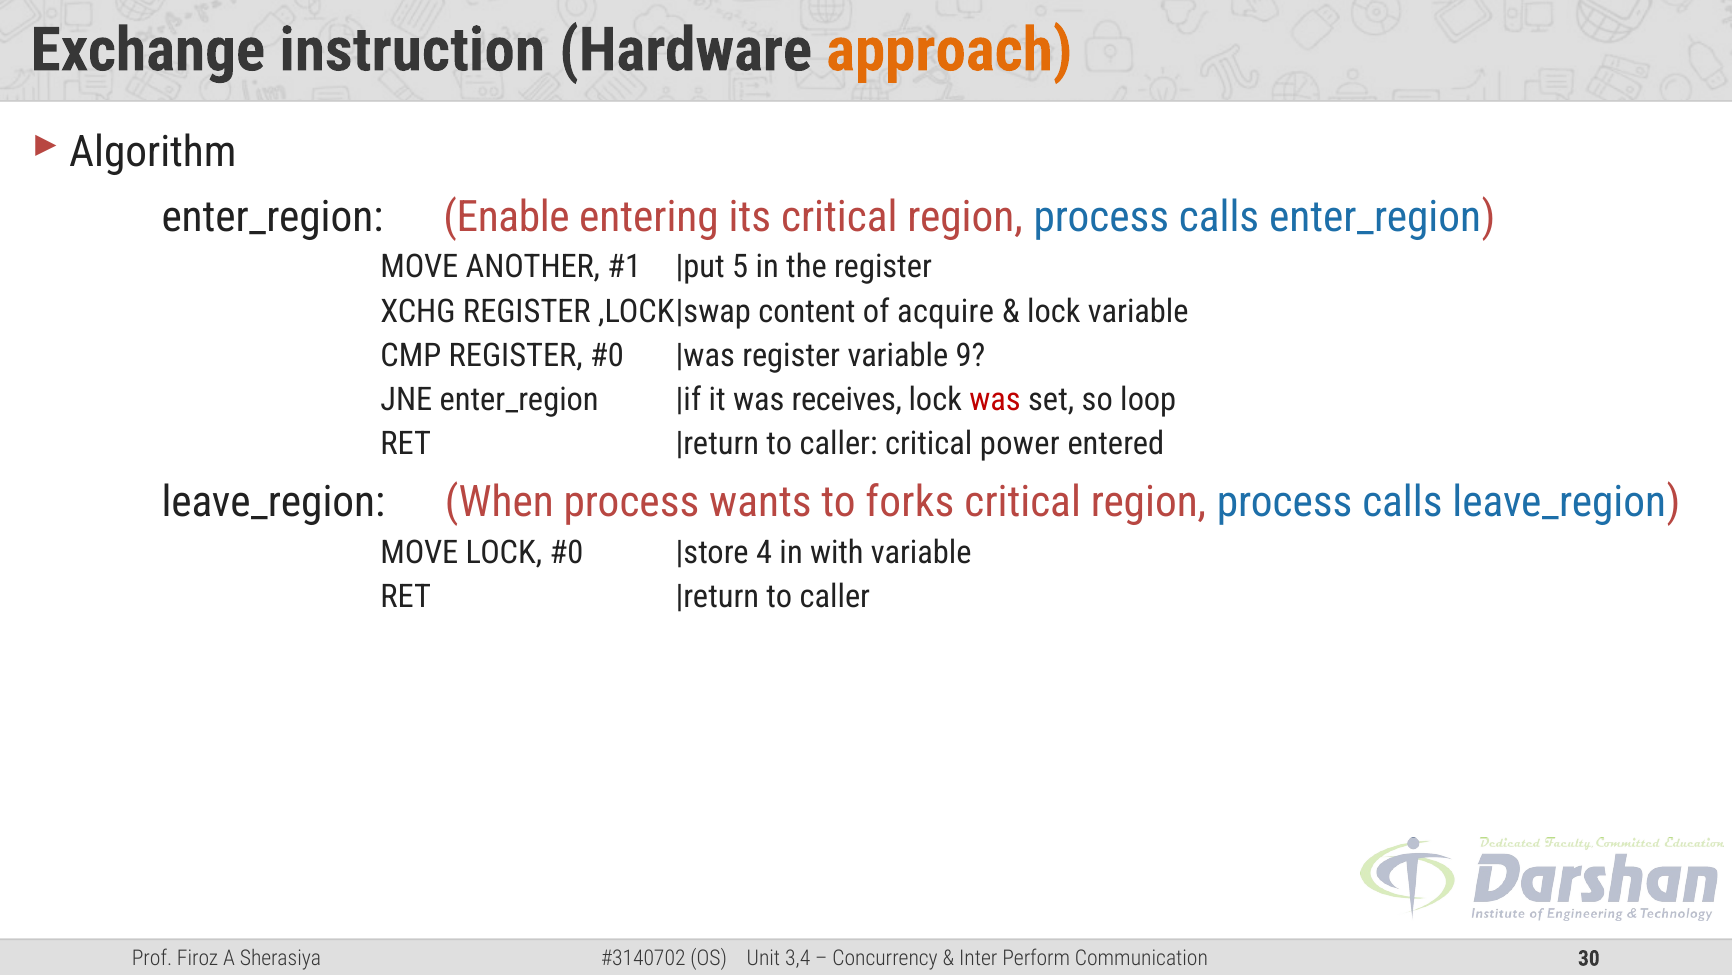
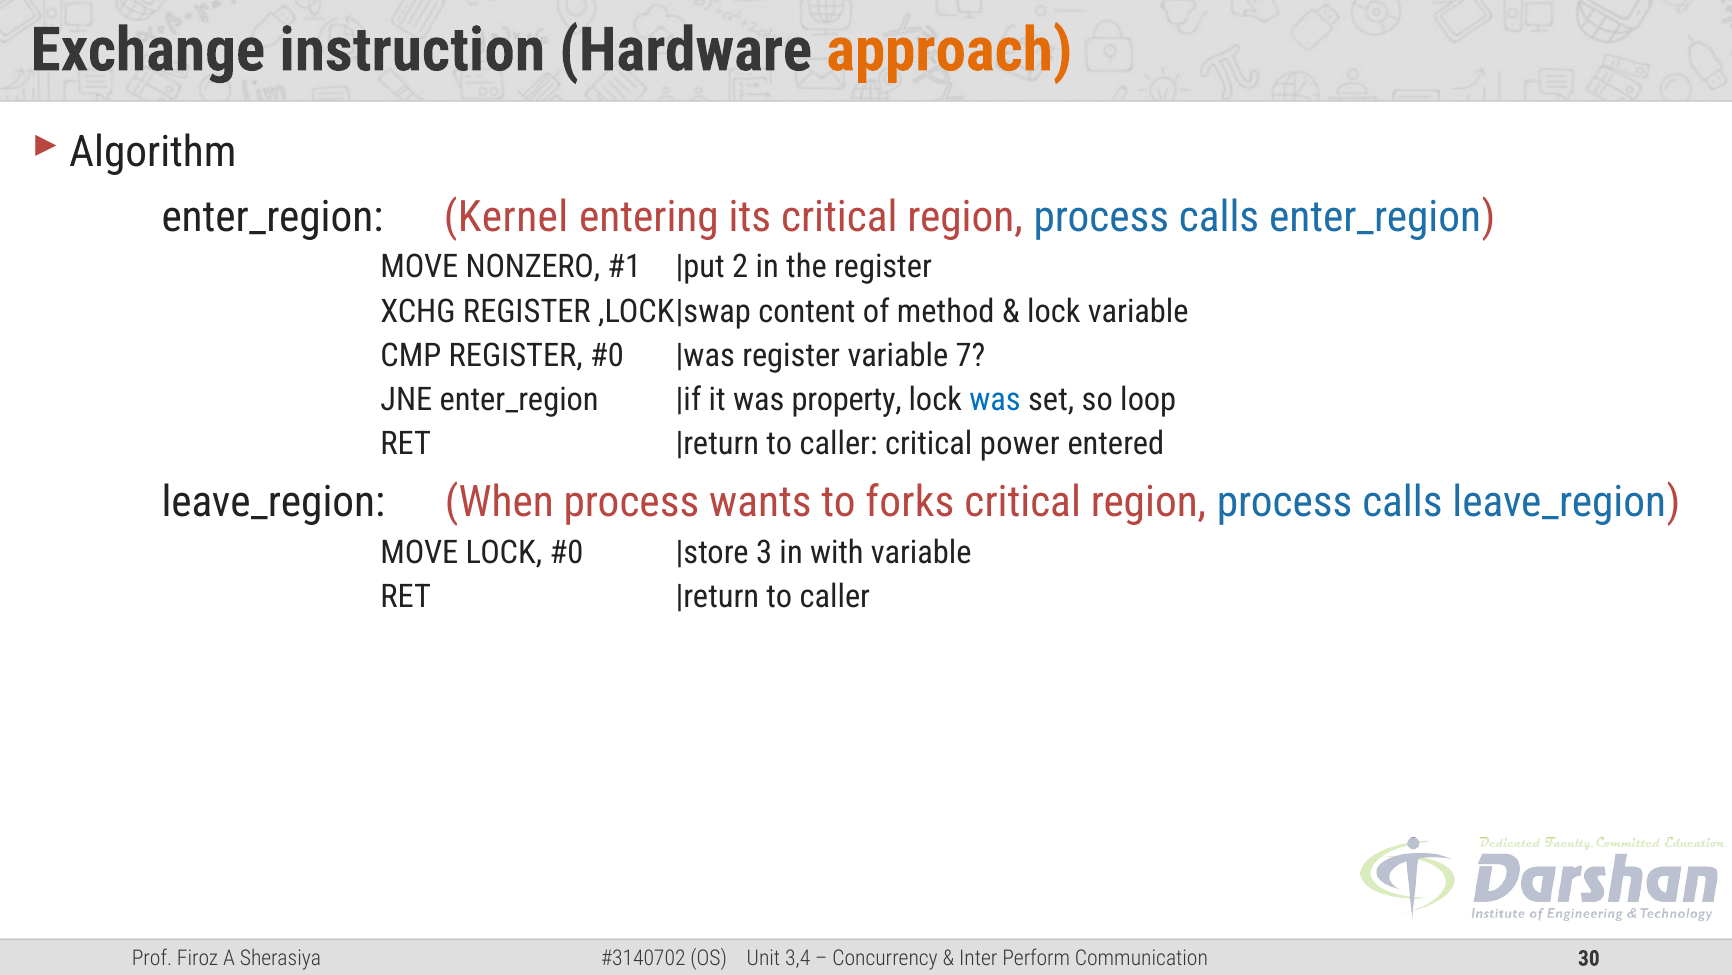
Enable: Enable -> Kernel
ANOTHER: ANOTHER -> NONZERO
5: 5 -> 2
acquire: acquire -> method
9: 9 -> 7
receives: receives -> property
was at (995, 399) colour: red -> blue
4: 4 -> 3
